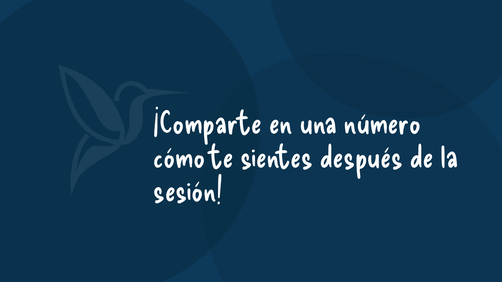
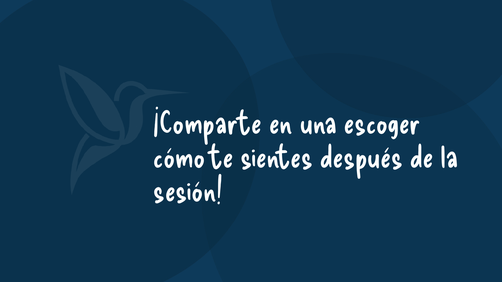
número: número -> escoger
